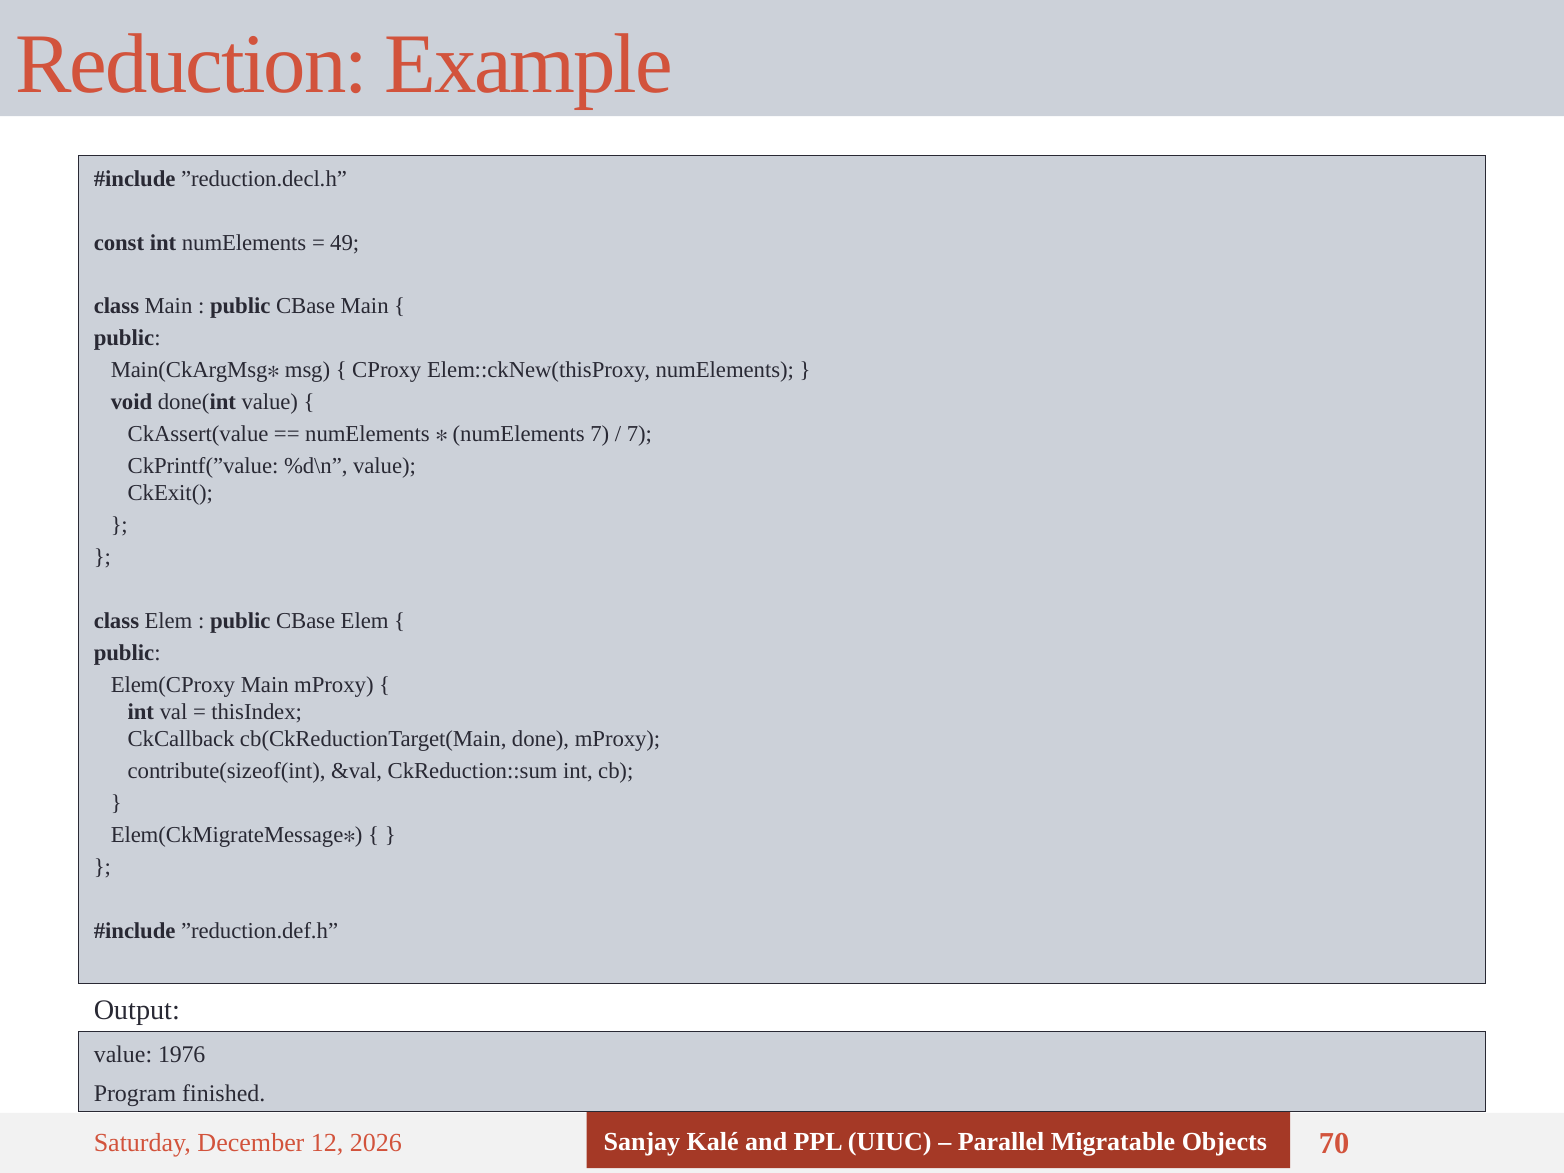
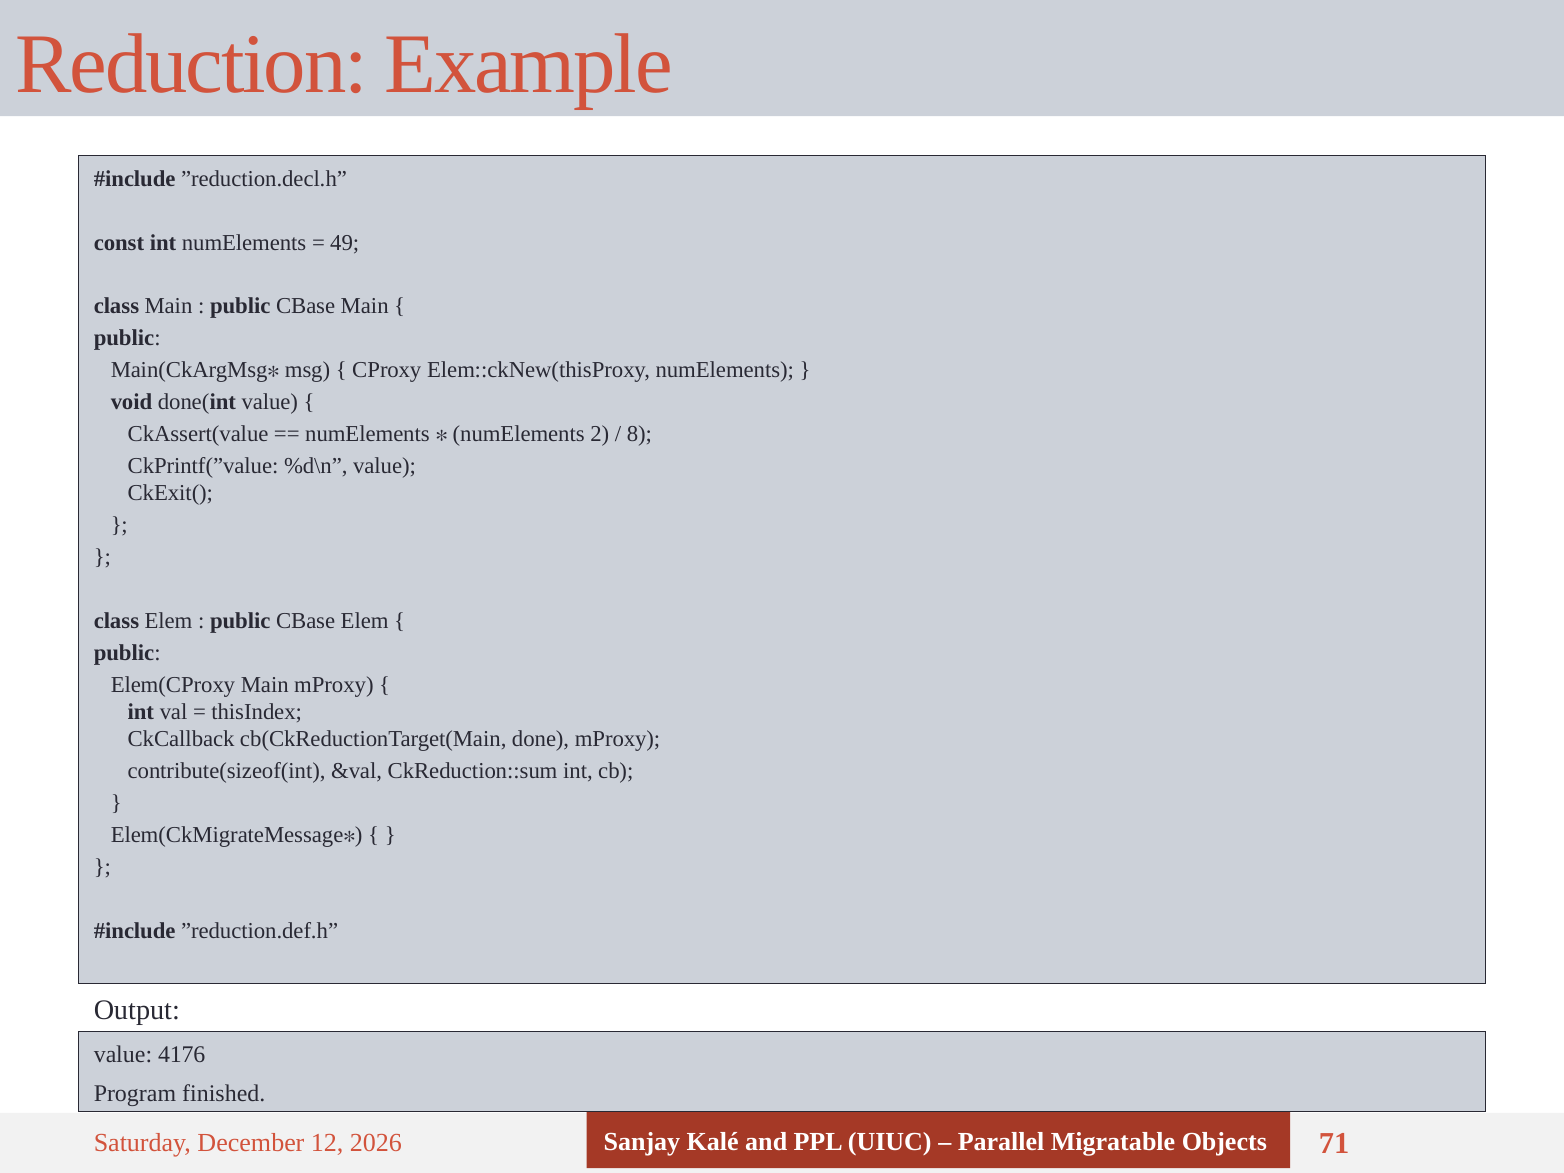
numElements 7: 7 -> 2
7 at (639, 434): 7 -> 8
1976: 1976 -> 4176
70: 70 -> 71
